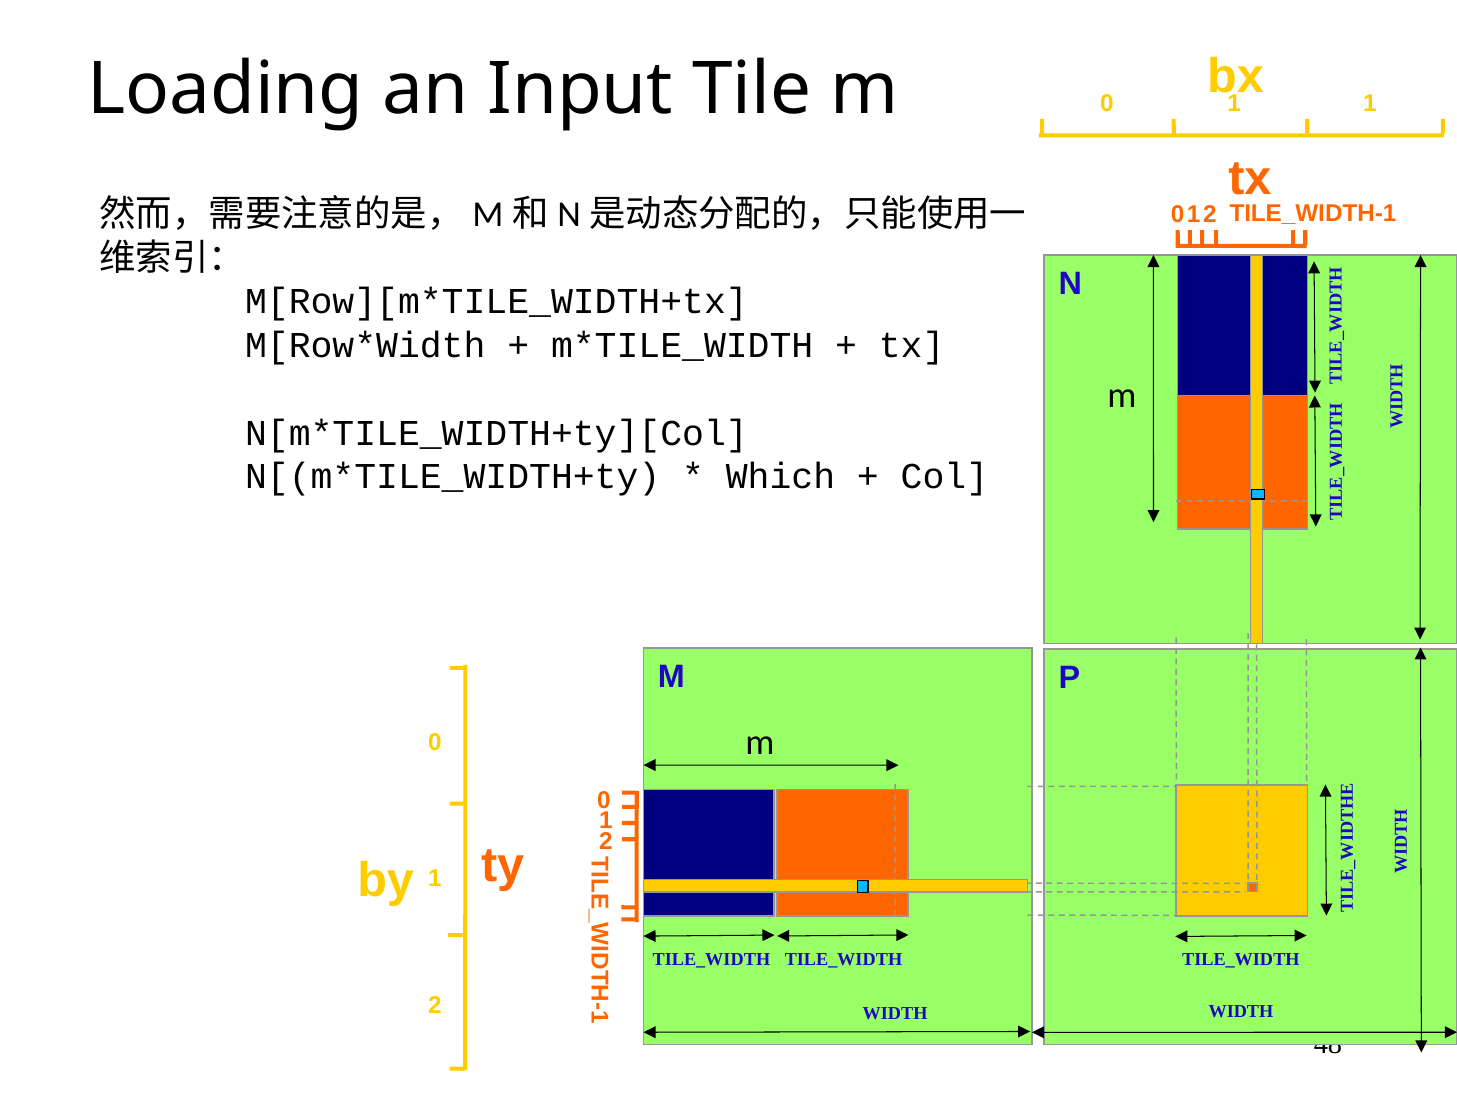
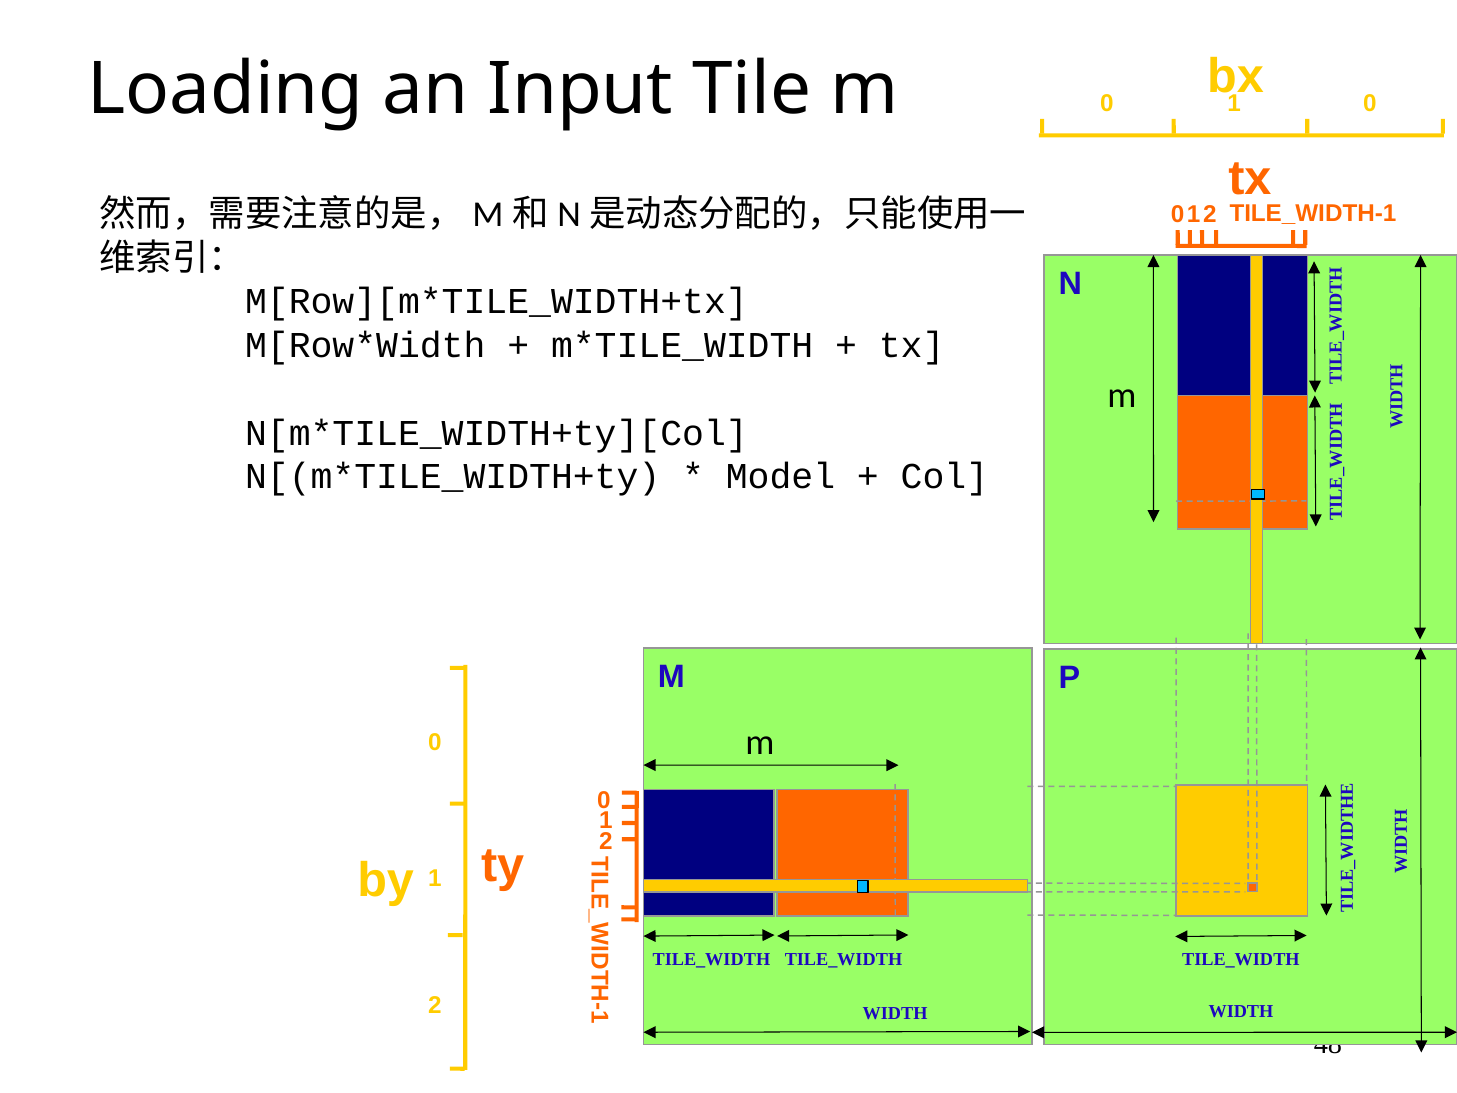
1 at (1370, 104): 1 -> 0
Which: Which -> Model
